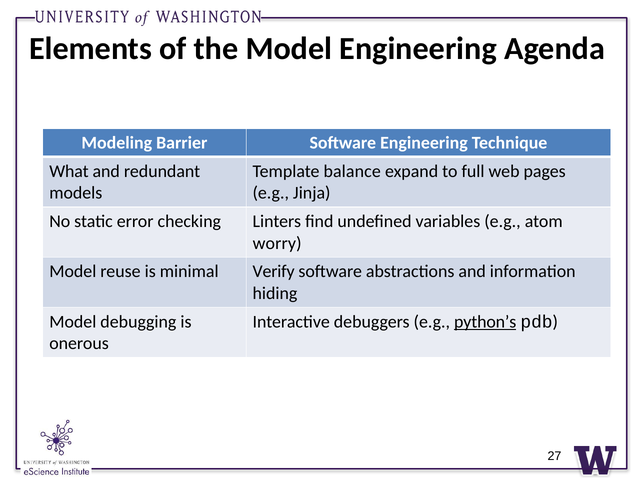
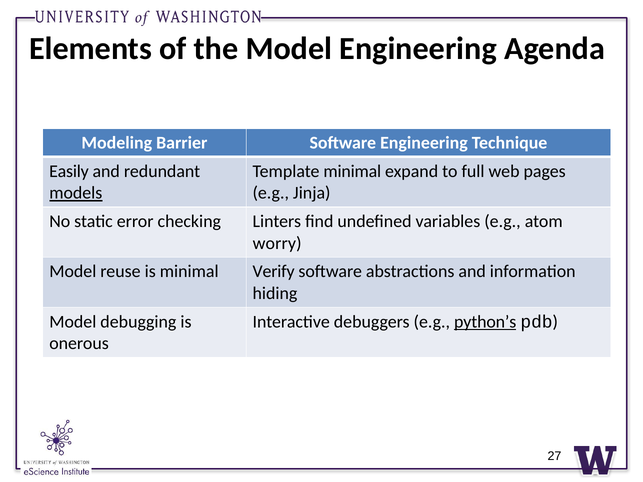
What: What -> Easily
Template balance: balance -> minimal
models underline: none -> present
